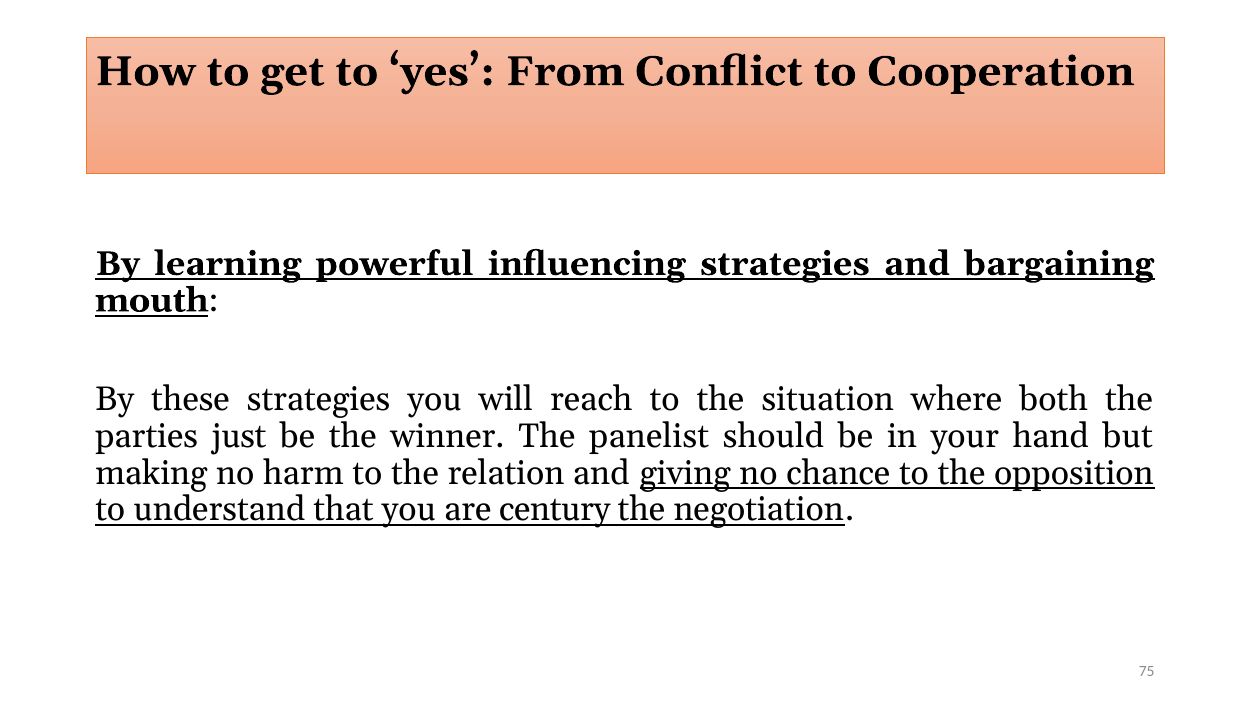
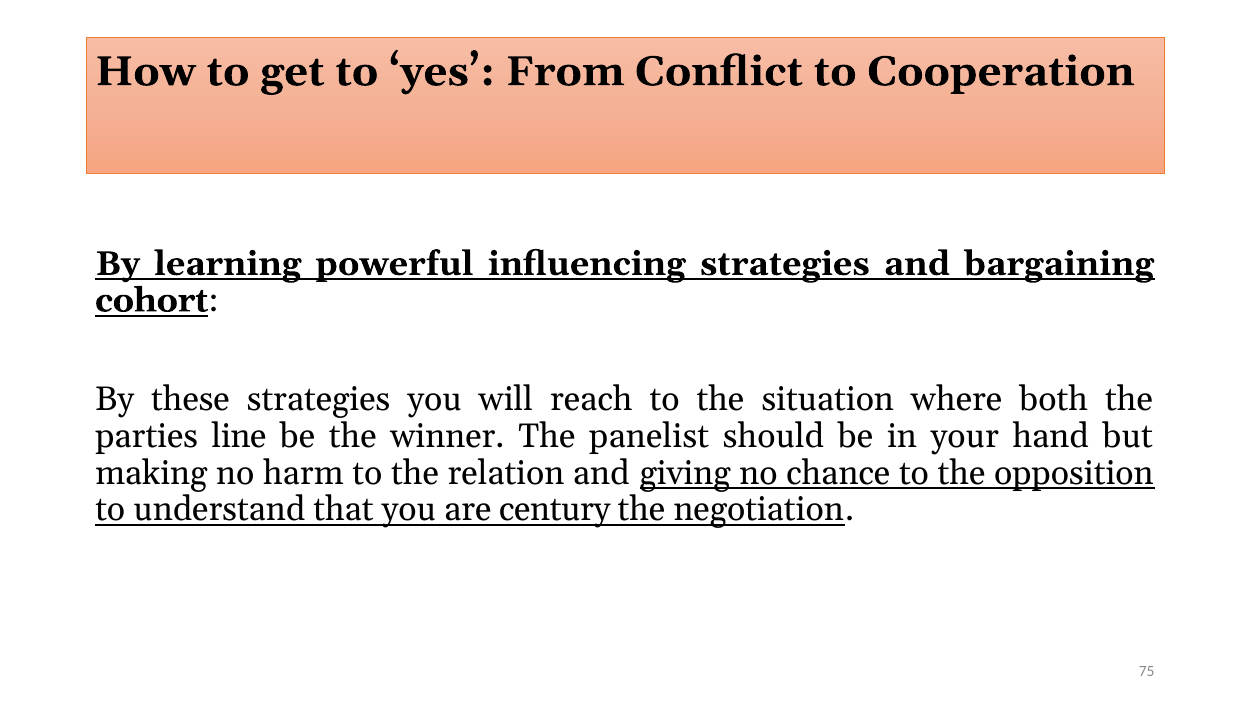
mouth: mouth -> cohort
just: just -> line
